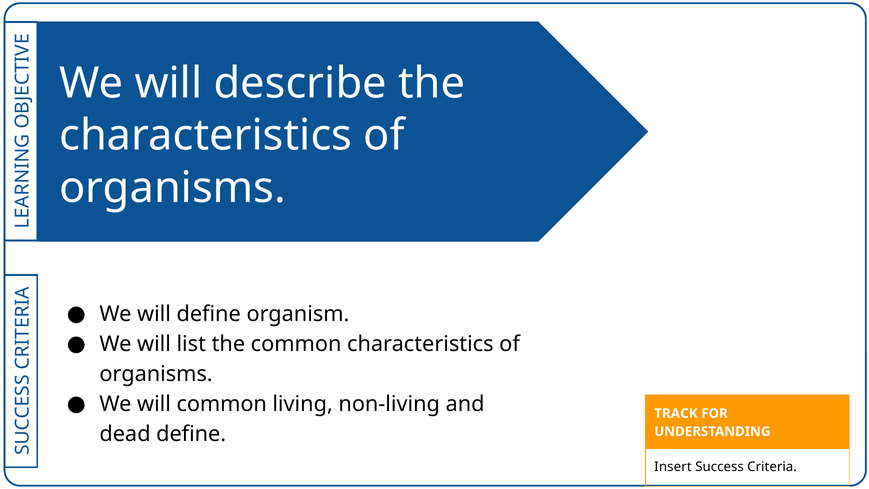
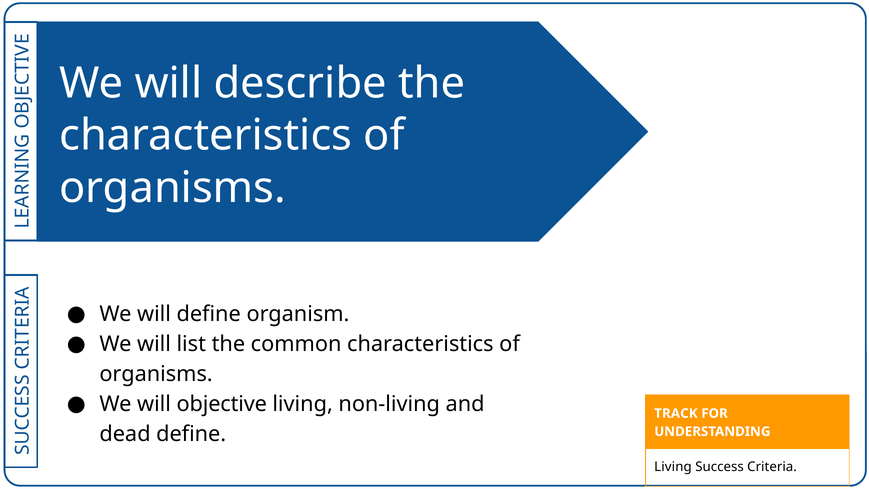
will common: common -> objective
Insert at (673, 467): Insert -> Living
